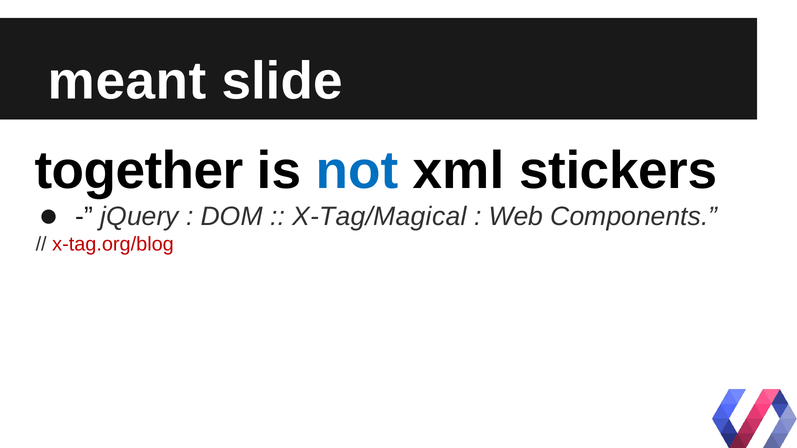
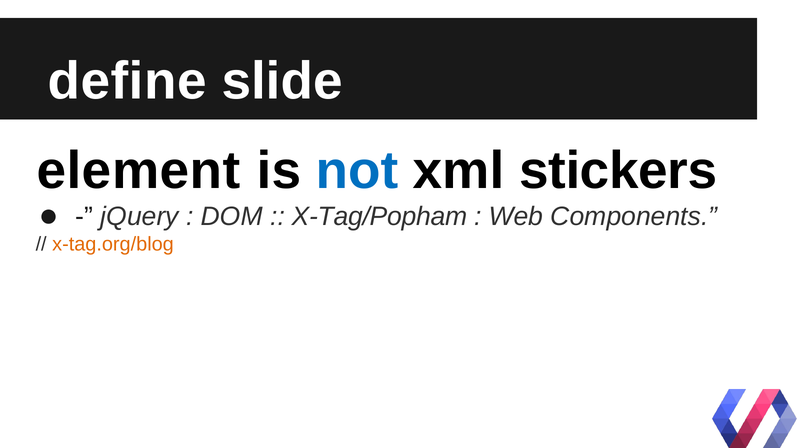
meant: meant -> define
together: together -> element
X-Tag/Magical: X-Tag/Magical -> X-Tag/Popham
x-tag.org/blog colour: red -> orange
